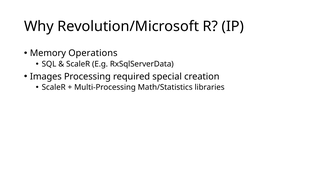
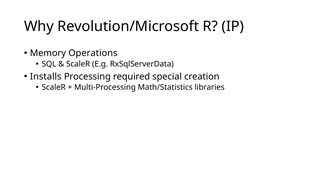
Images: Images -> Installs
